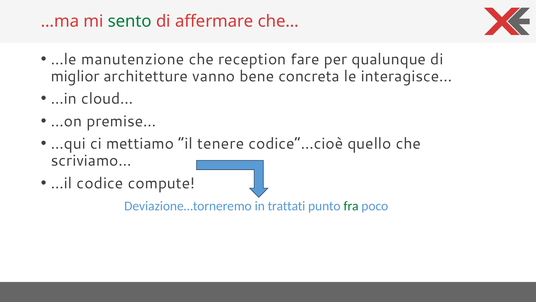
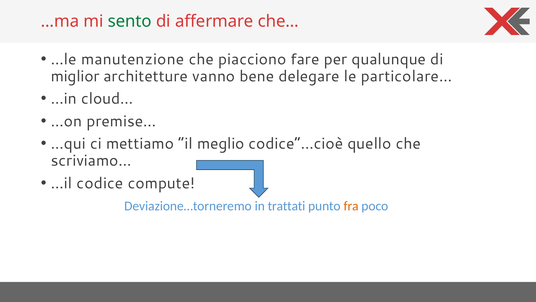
reception: reception -> piacciono
concreta: concreta -> delegare
interagisce…: interagisce… -> particolare…
tenere: tenere -> meglio
fra colour: green -> orange
